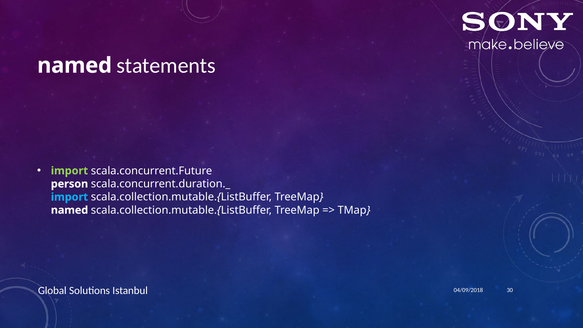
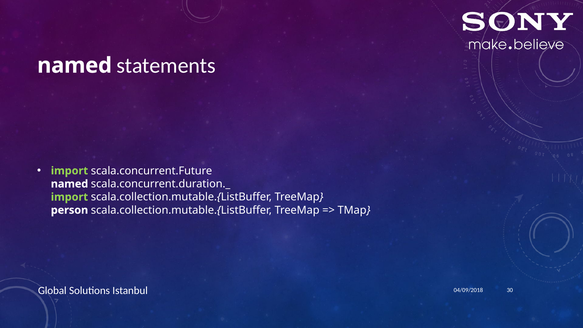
person at (69, 184): person -> named
import at (69, 197) colour: light blue -> light green
named at (70, 210): named -> person
